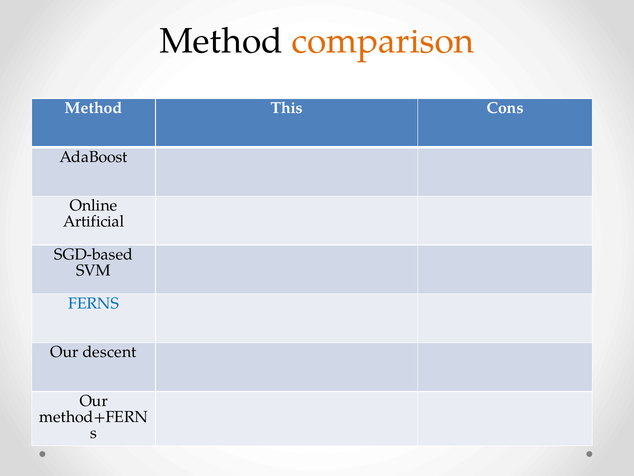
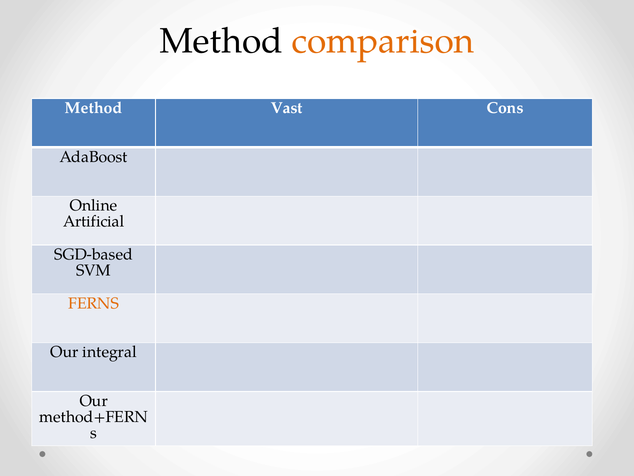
This: This -> Vast
FERNS colour: blue -> orange
descent: descent -> integral
